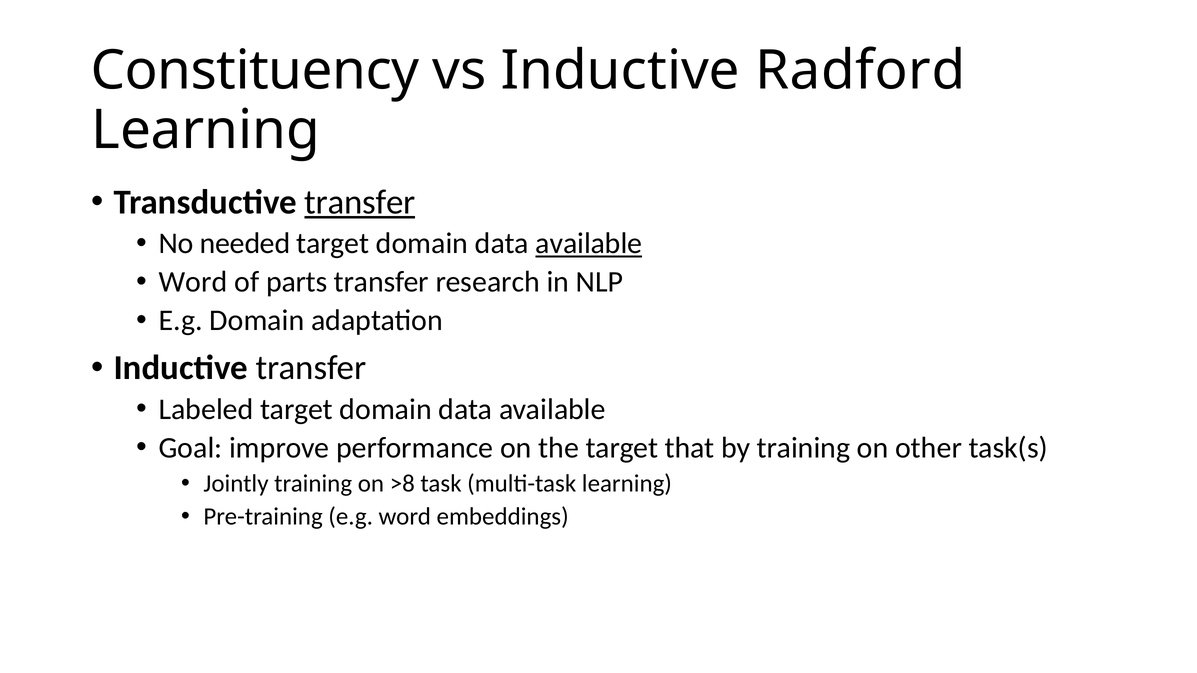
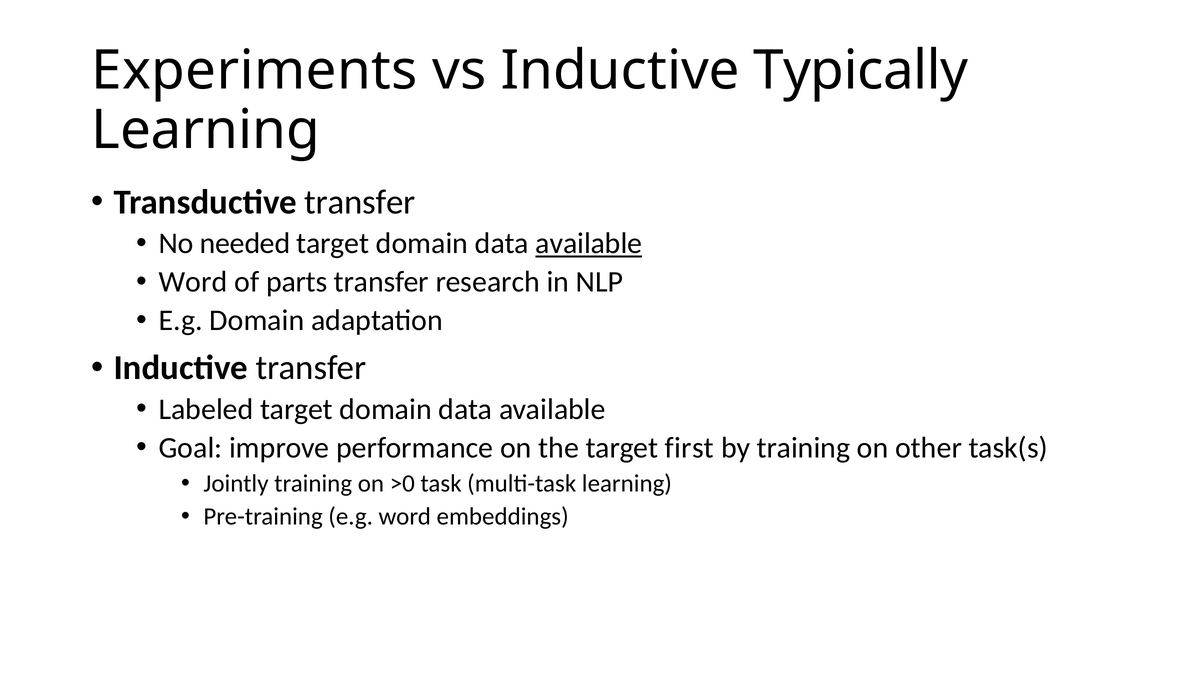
Constituency: Constituency -> Experiments
Radford: Radford -> Typically
transfer at (360, 202) underline: present -> none
that: that -> first
>8: >8 -> >0
